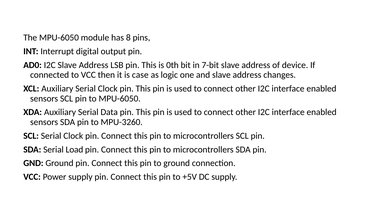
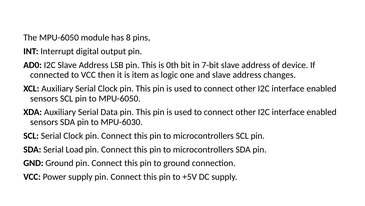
case: case -> item
MPU-3260: MPU-3260 -> MPU-6030
